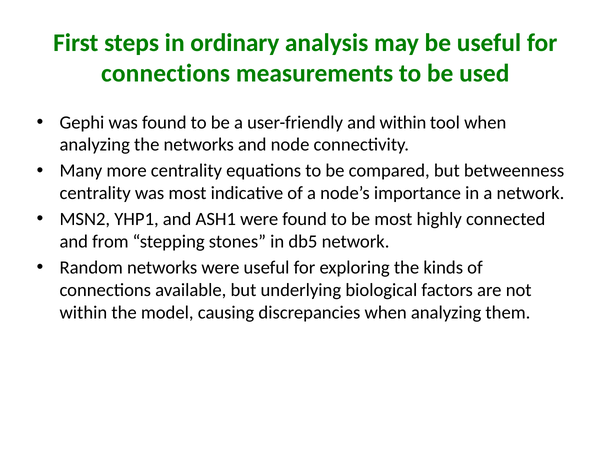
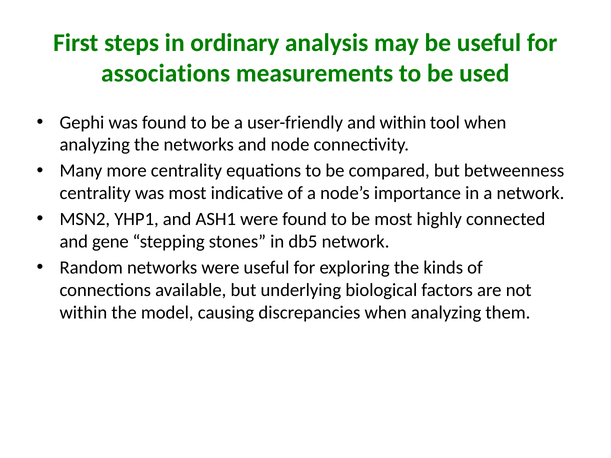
connections at (166, 74): connections -> associations
from: from -> gene
